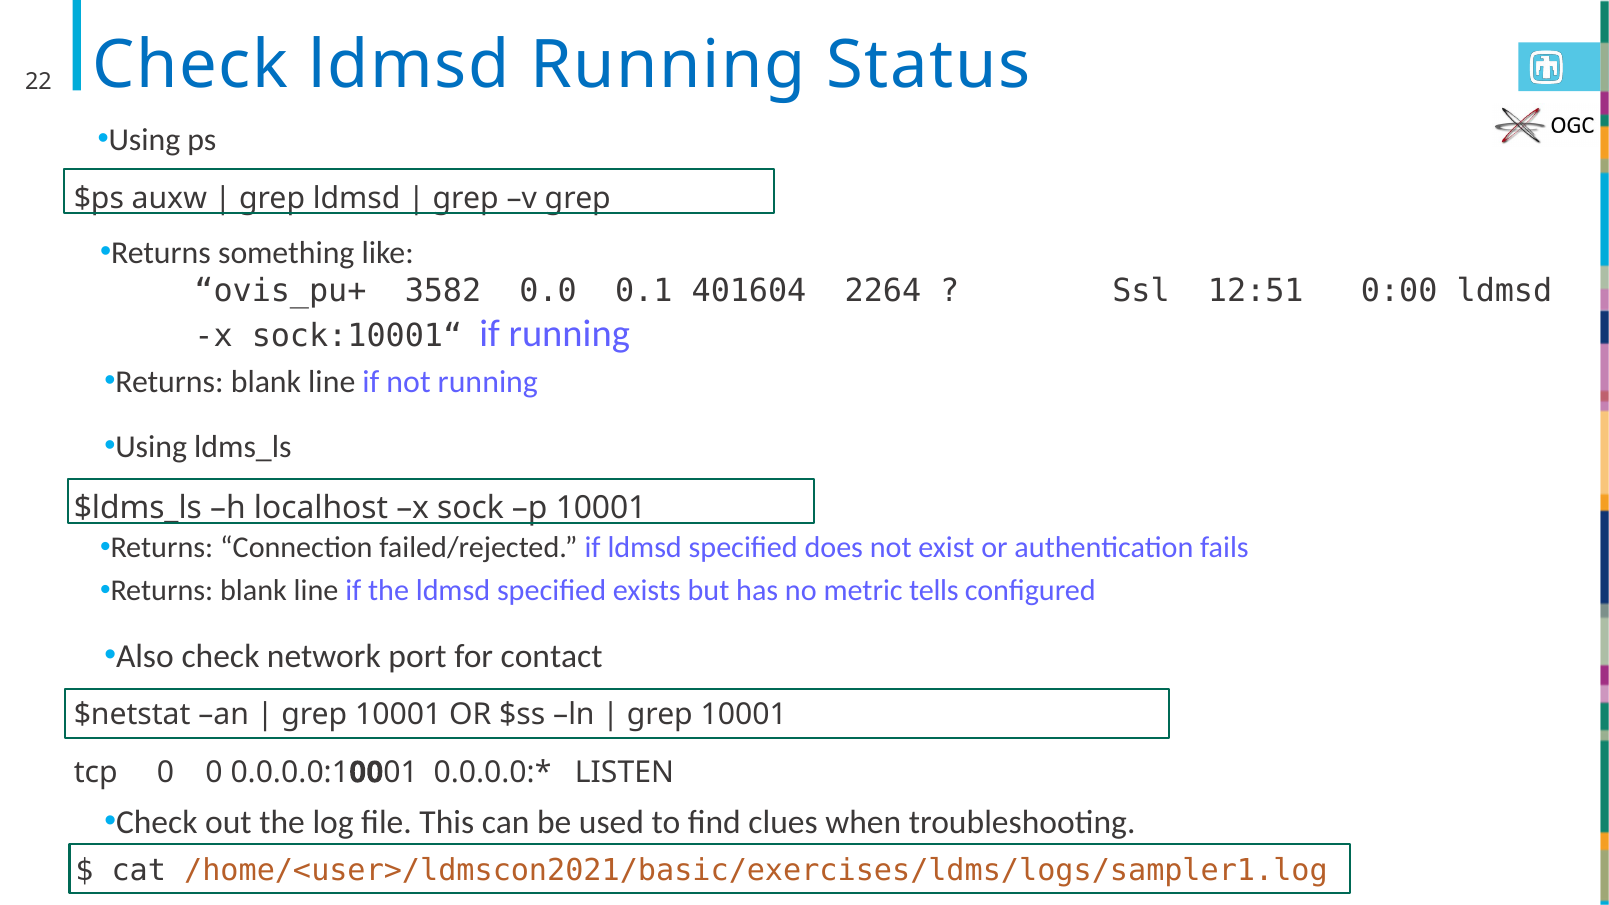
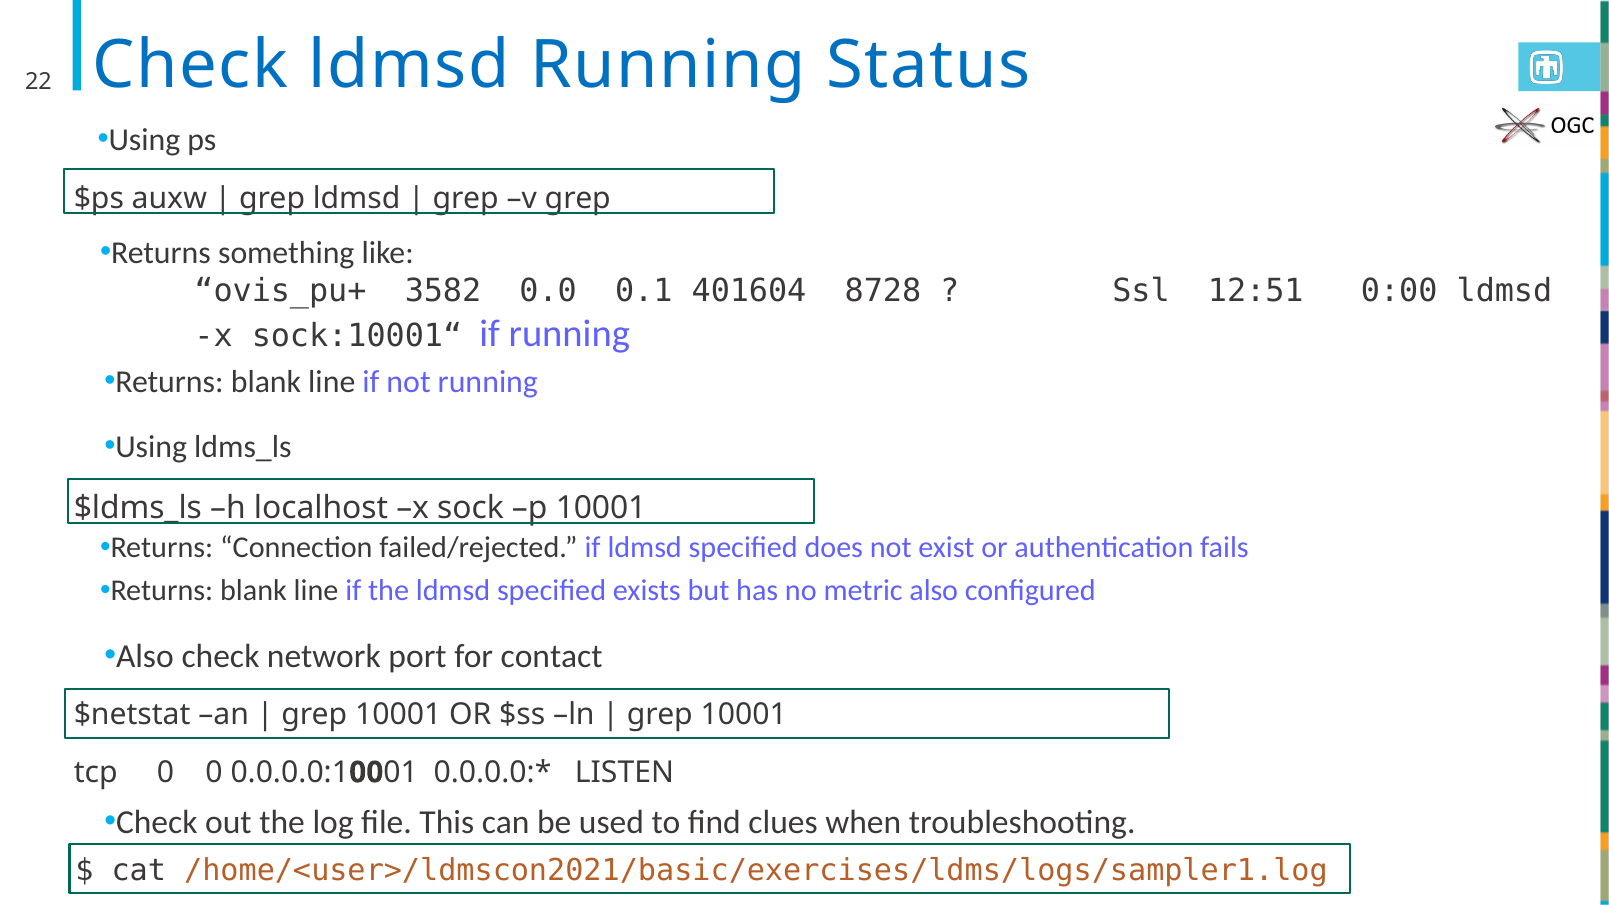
2264: 2264 -> 8728
metric tells: tells -> also
